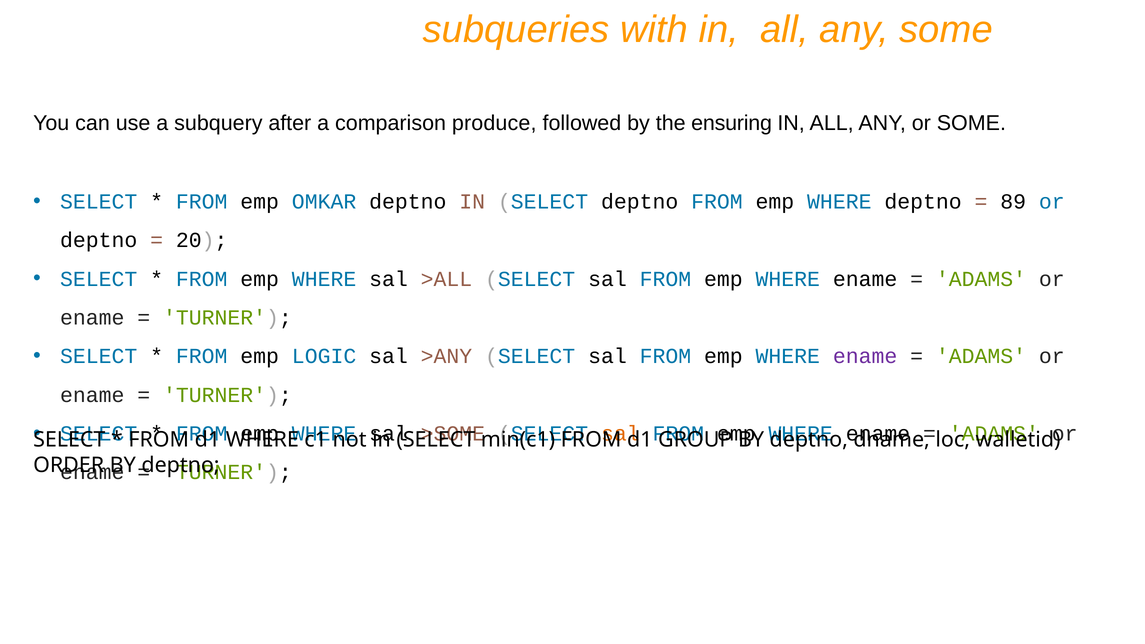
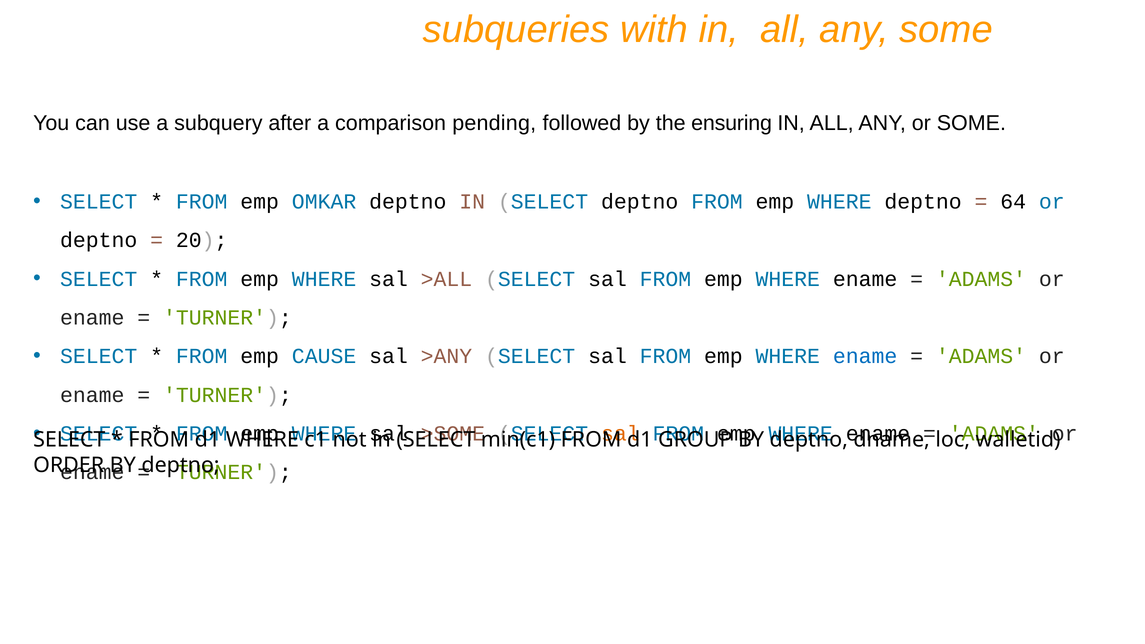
produce: produce -> pending
89: 89 -> 64
LOGIC: LOGIC -> CAUSE
ename at (865, 356) colour: purple -> blue
